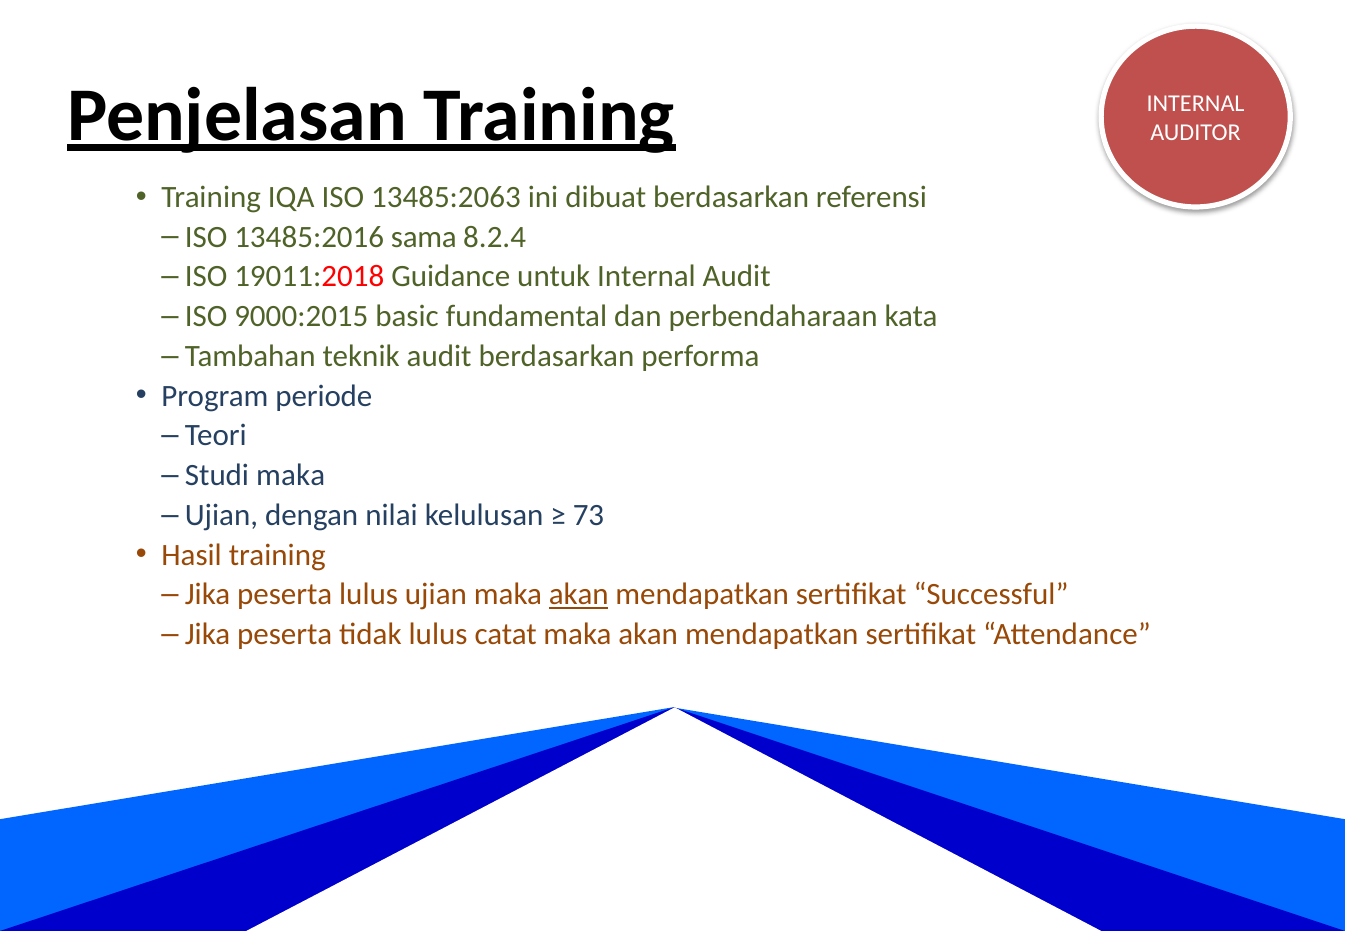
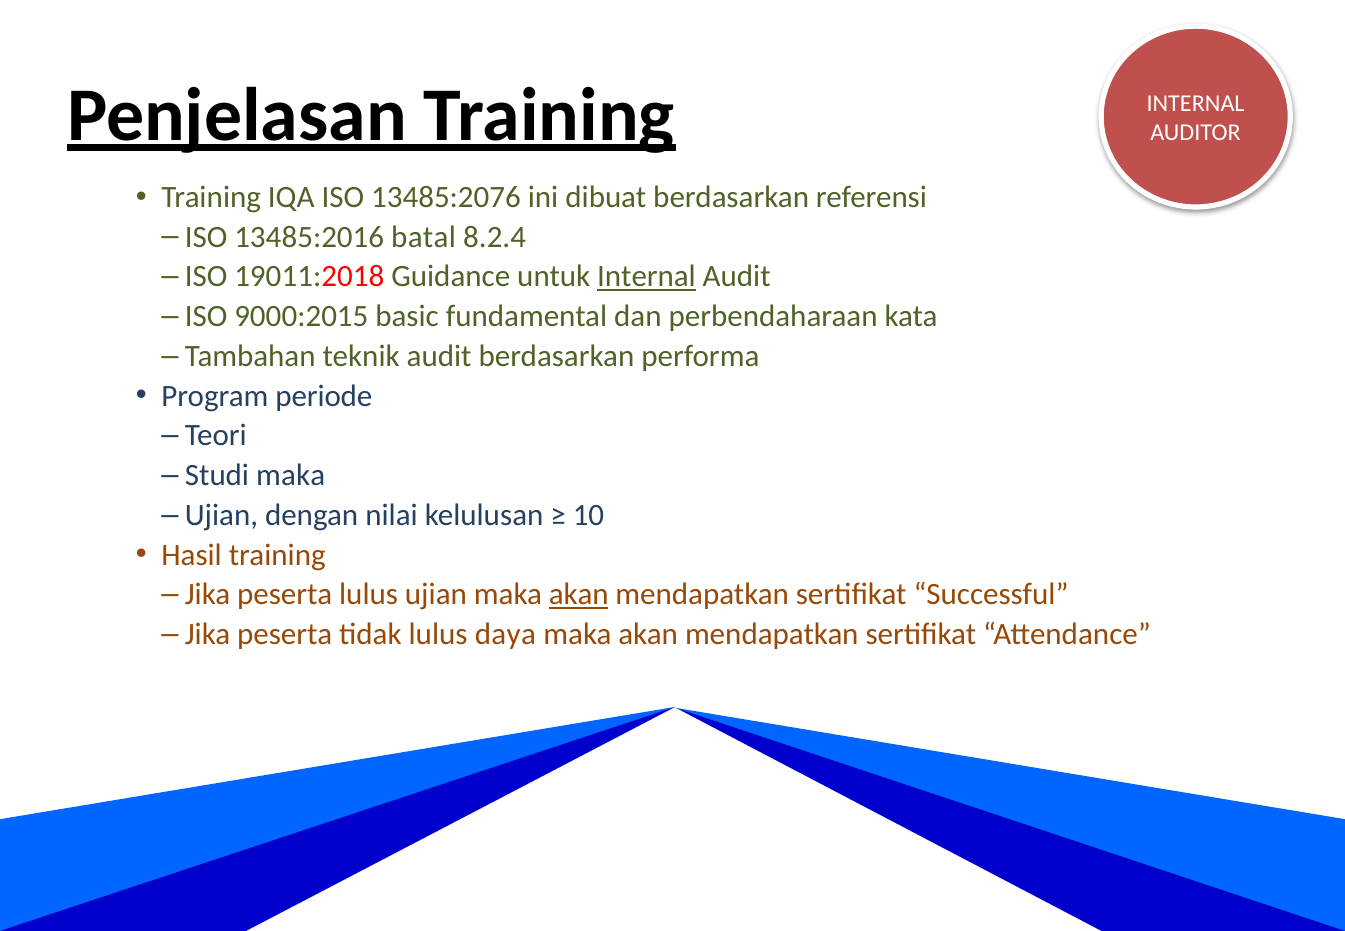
13485:2063: 13485:2063 -> 13485:2076
sama: sama -> batal
Internal at (647, 277) underline: none -> present
73: 73 -> 10
catat: catat -> daya
